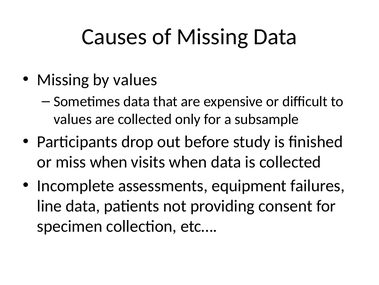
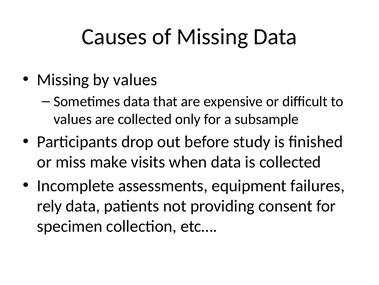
miss when: when -> make
line: line -> rely
